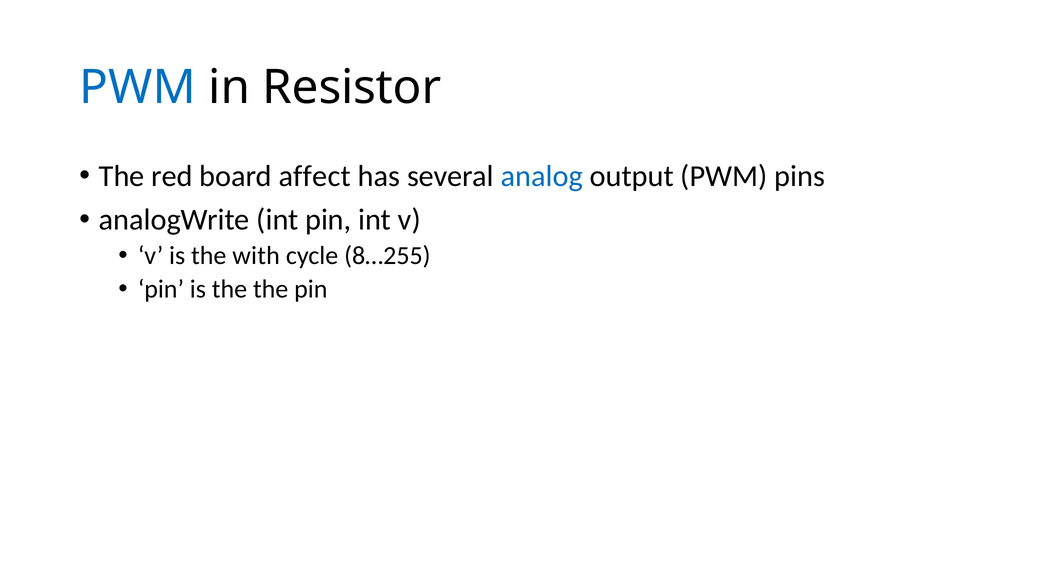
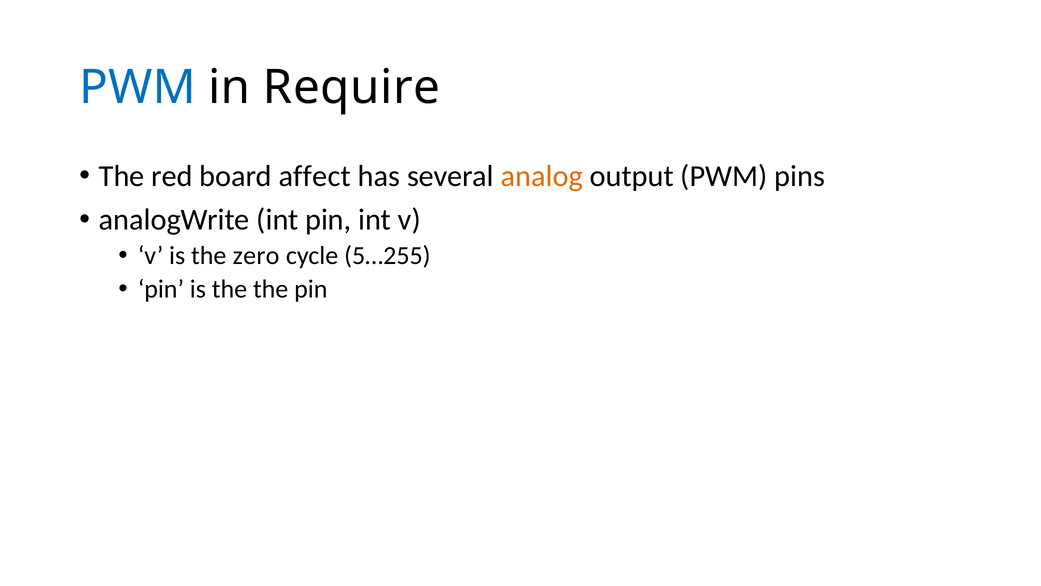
Resistor: Resistor -> Require
analog colour: blue -> orange
with: with -> zero
8…255: 8…255 -> 5…255
